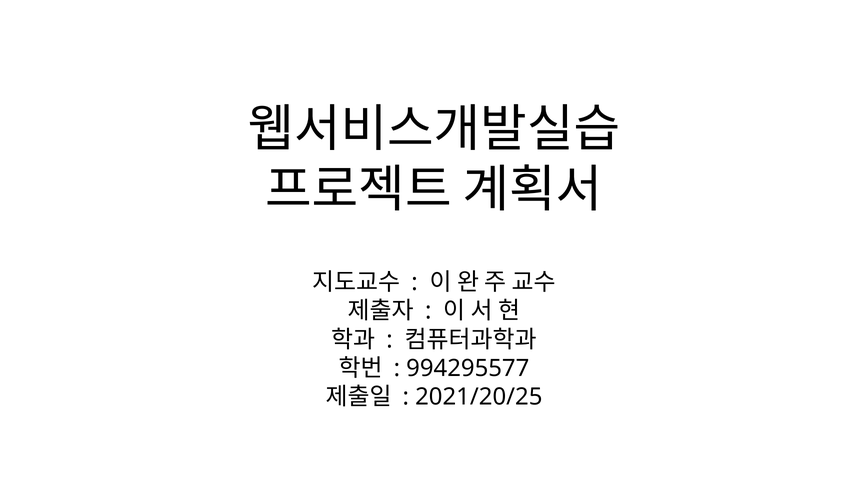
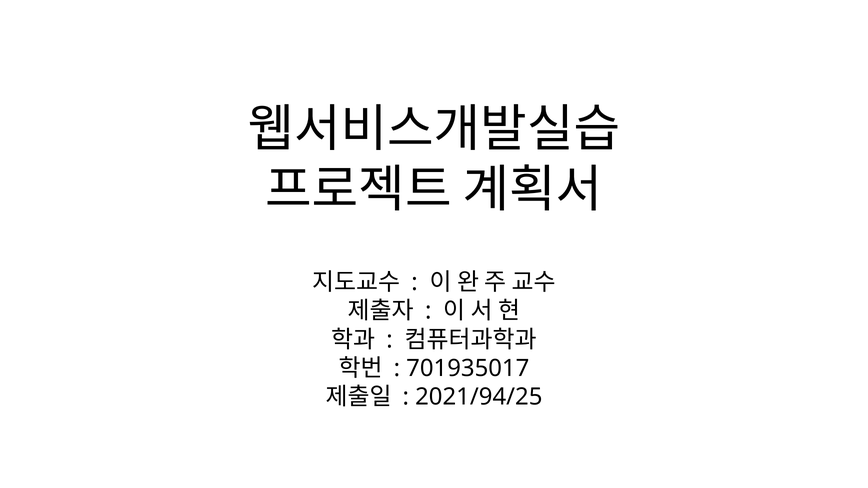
994295577: 994295577 -> 701935017
2021/20/25: 2021/20/25 -> 2021/94/25
